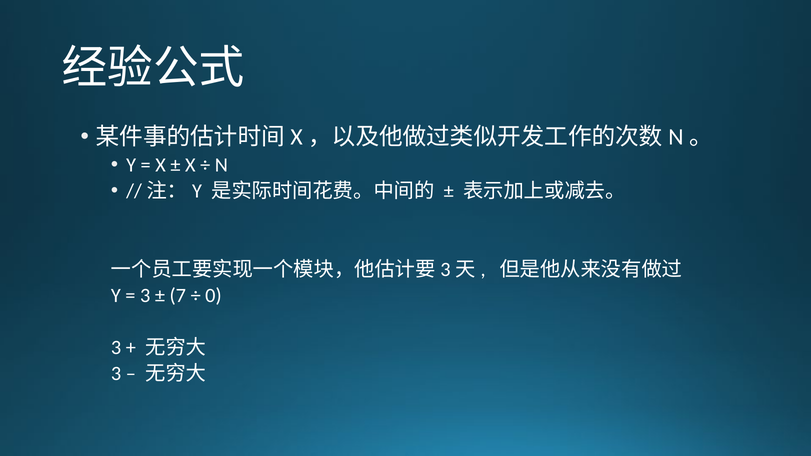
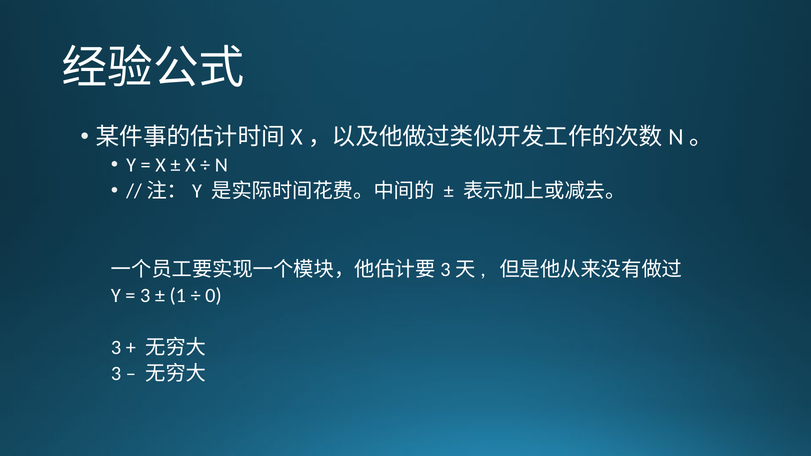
7: 7 -> 1
